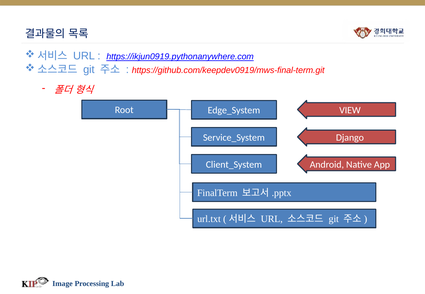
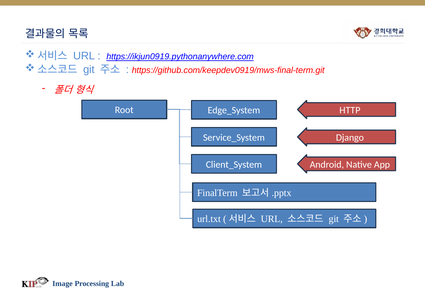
VIEW: VIEW -> HTTP
